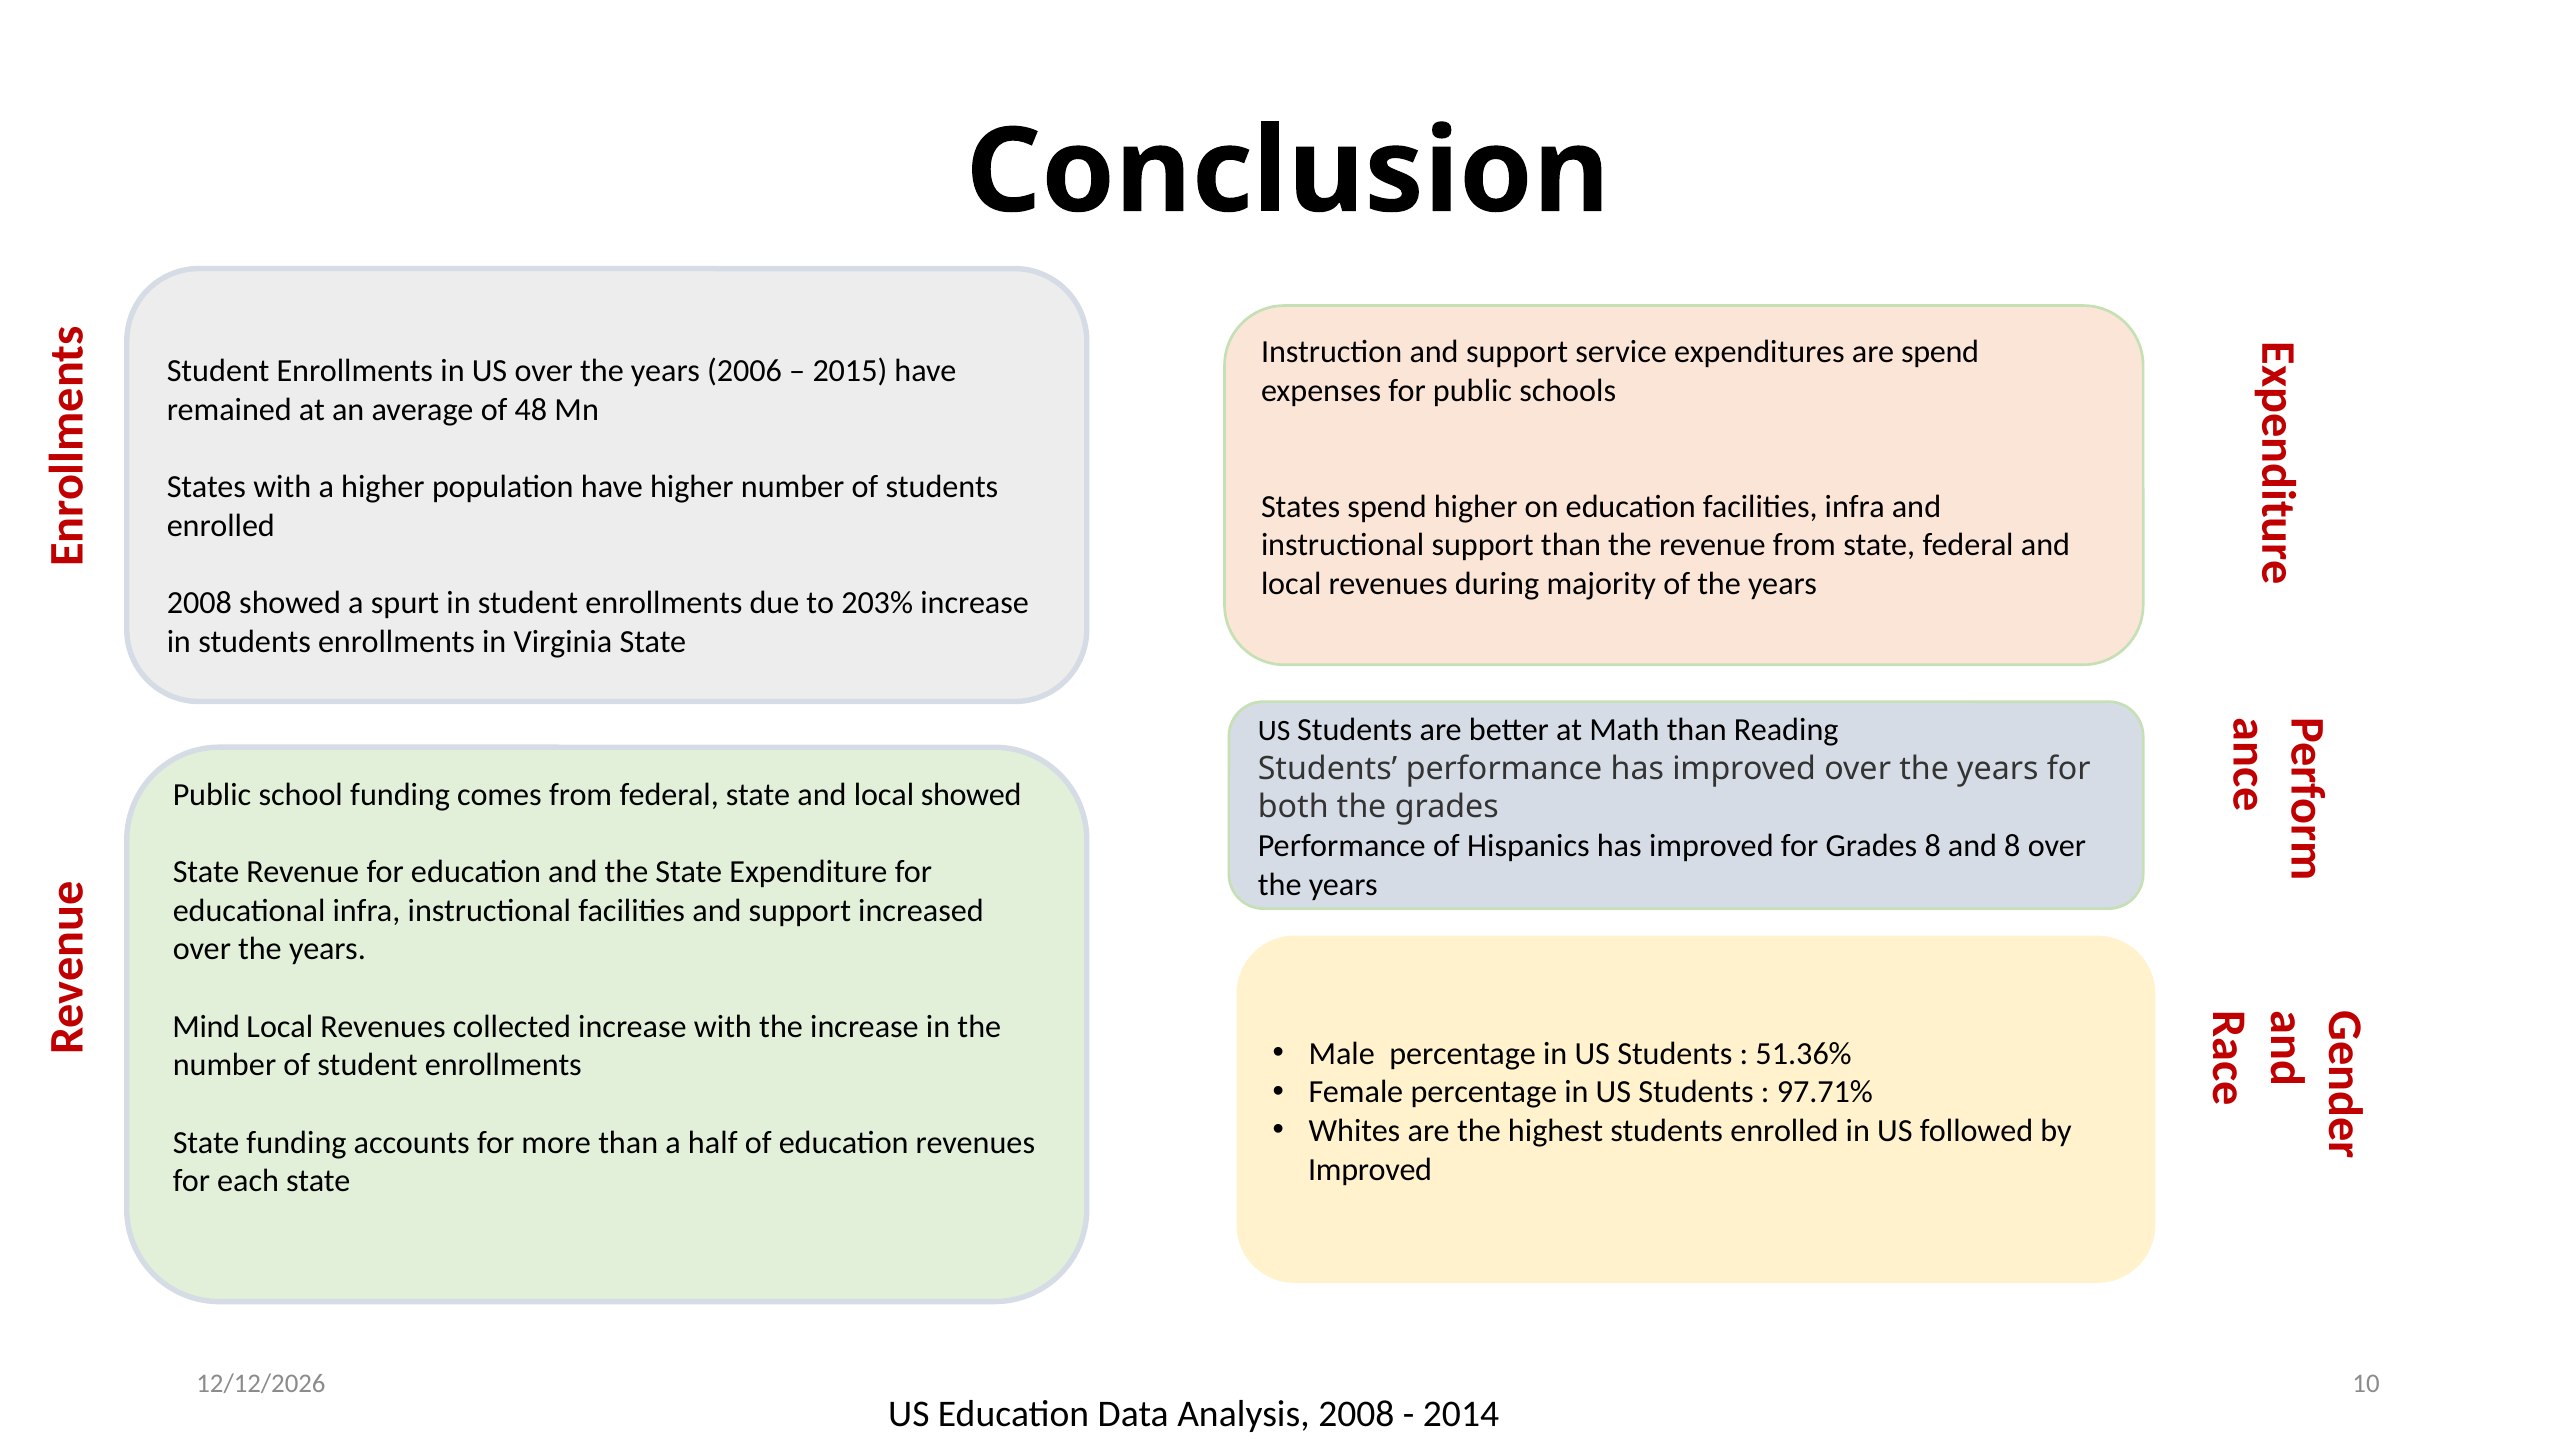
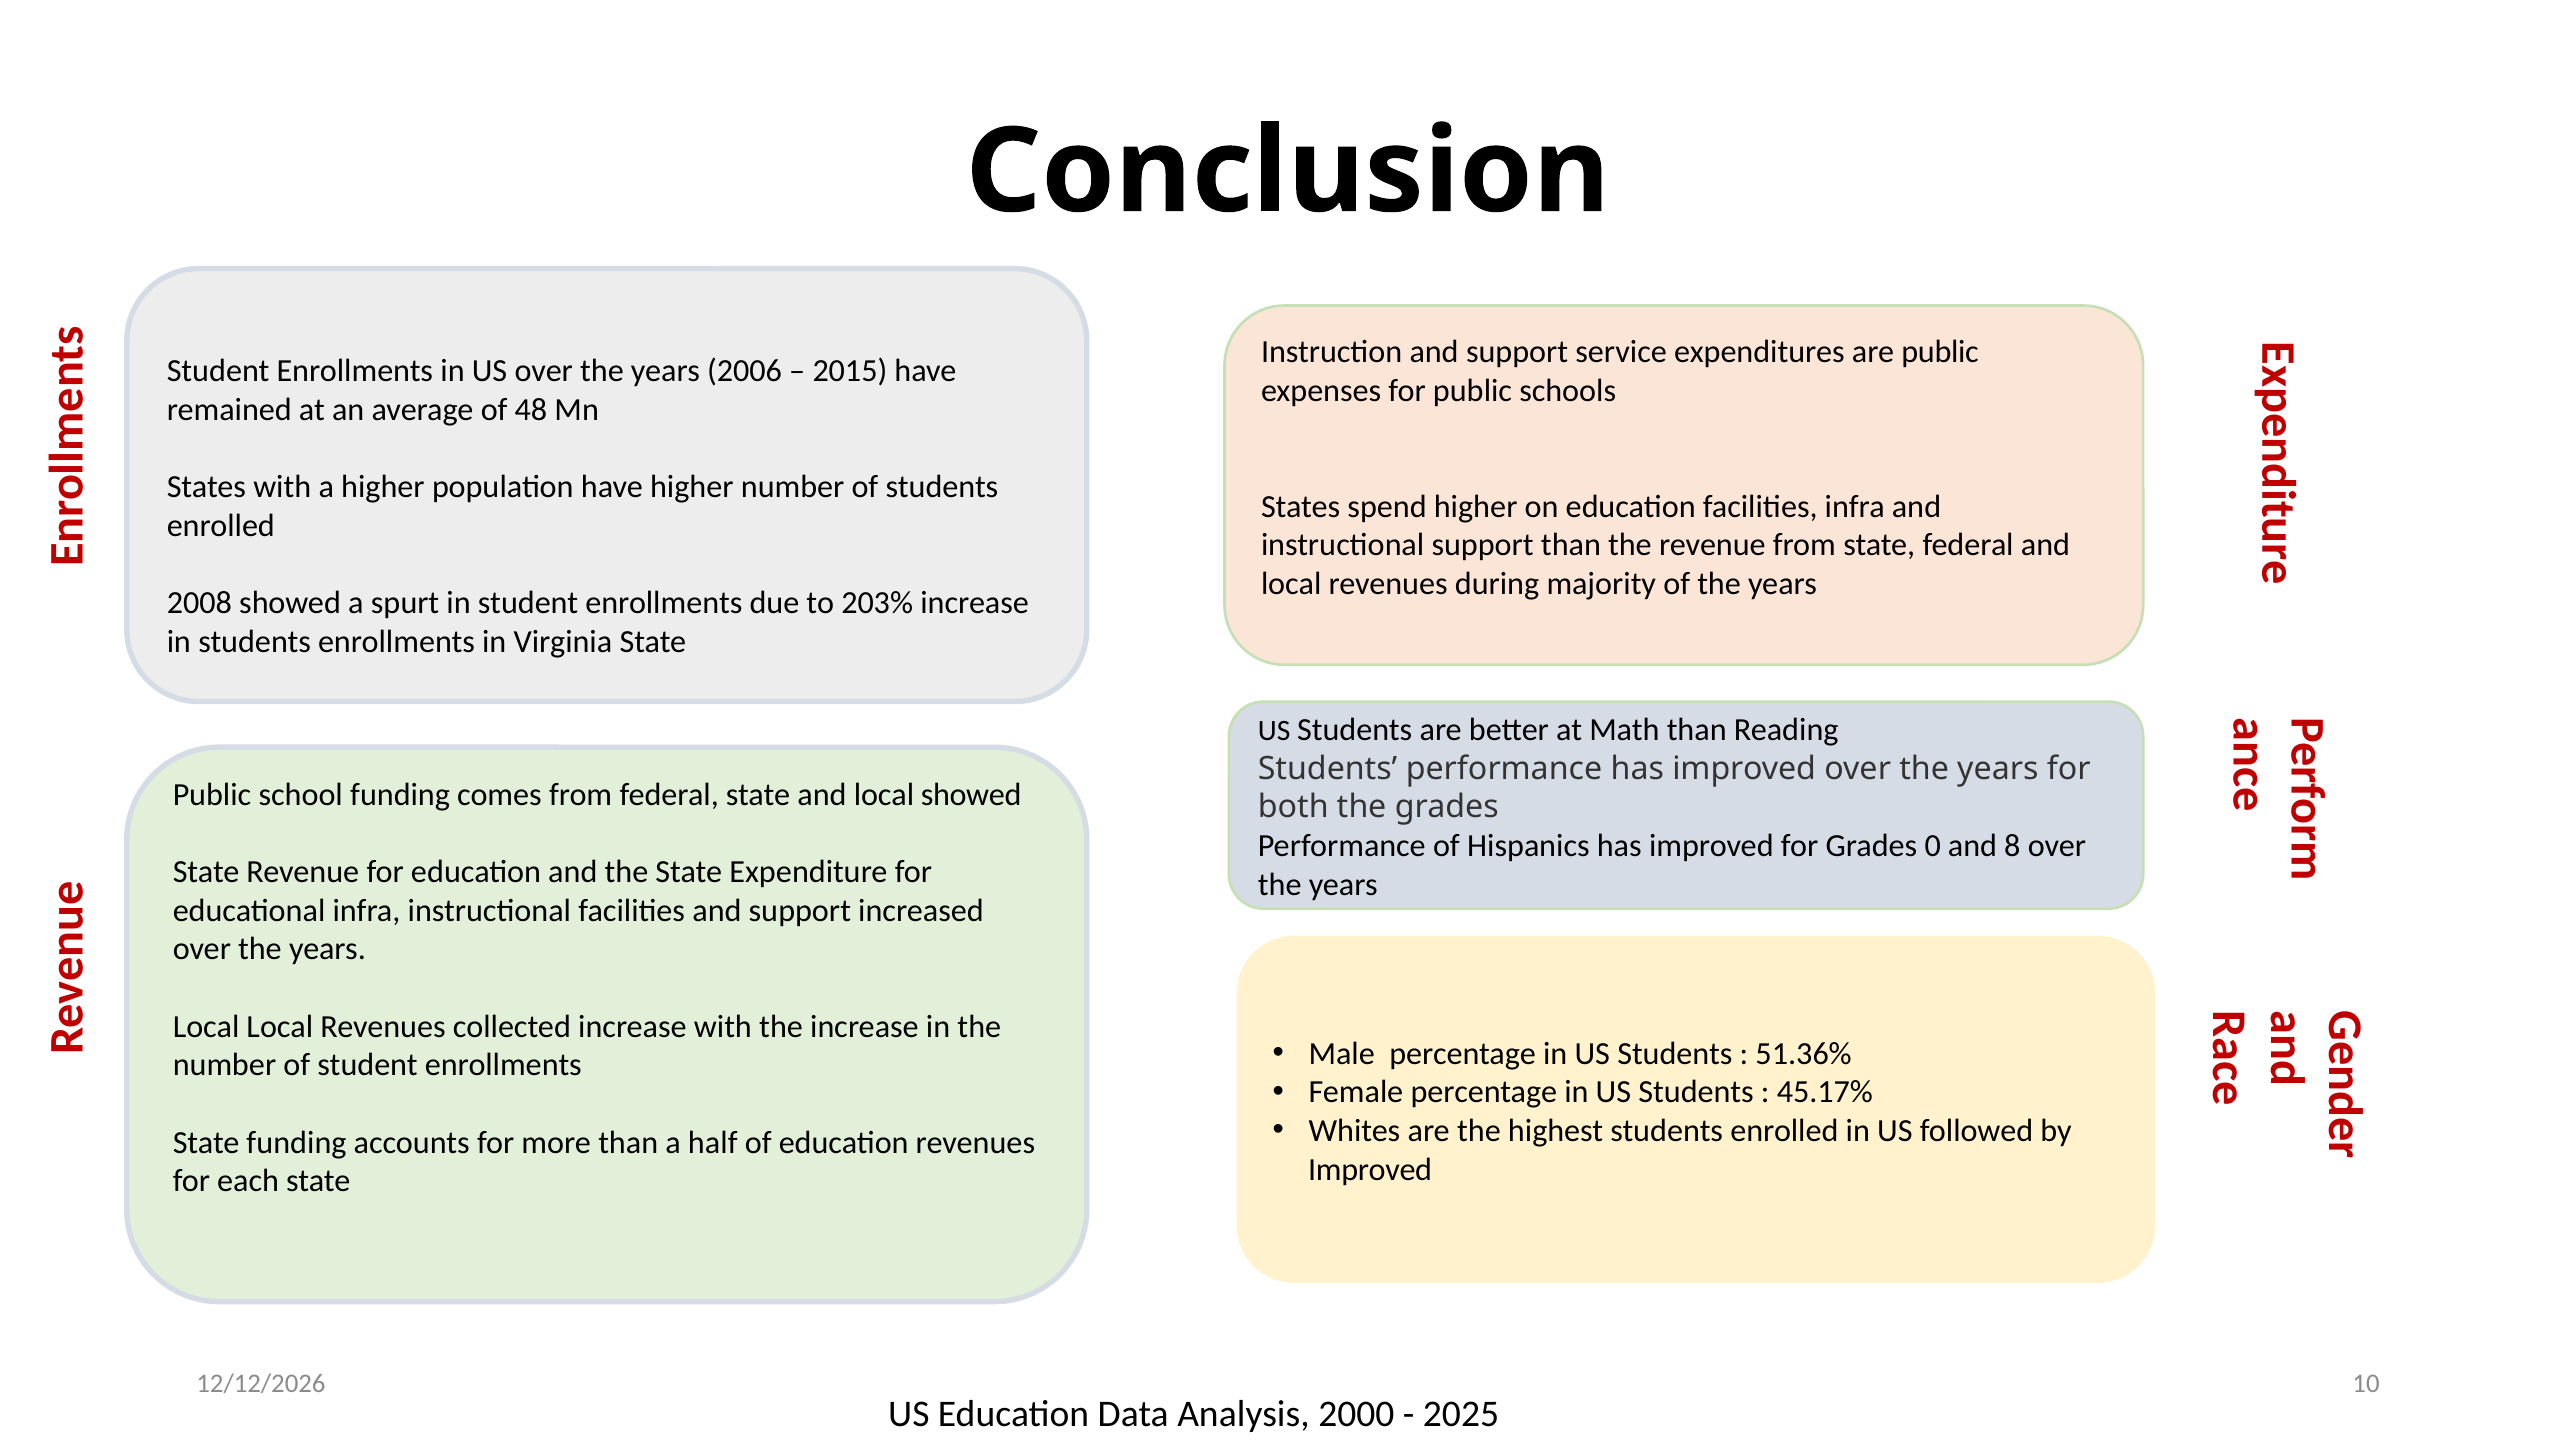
are spend: spend -> public
Grades 8: 8 -> 0
Mind at (206, 1027): Mind -> Local
97.71%: 97.71% -> 45.17%
Analysis 2008: 2008 -> 2000
2014: 2014 -> 2025
